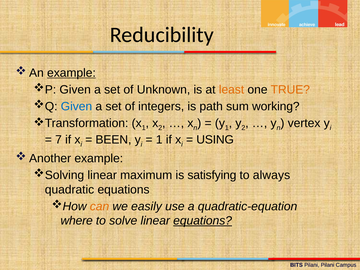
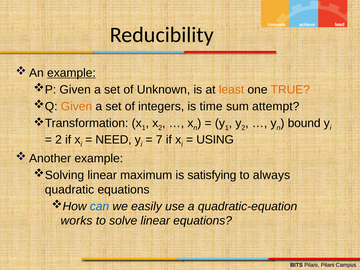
Given at (76, 106) colour: blue -> orange
path: path -> time
working: working -> attempt
vertex: vertex -> bound
7 at (59, 140): 7 -> 2
BEEN: BEEN -> NEED
1 at (159, 140): 1 -> 7
can colour: orange -> blue
where: where -> works
equations at (203, 221) underline: present -> none
